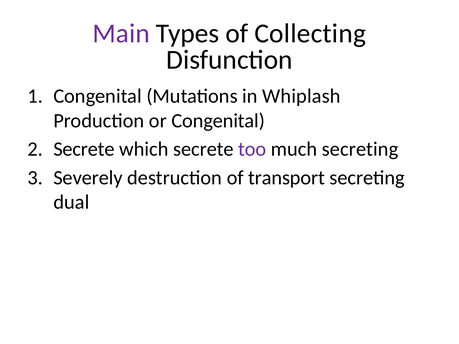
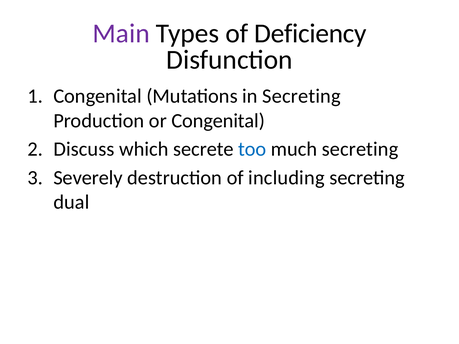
Collecting: Collecting -> Deficiency
in Whiplash: Whiplash -> Secreting
Secrete at (84, 149): Secrete -> Discuss
too colour: purple -> blue
transport: transport -> including
